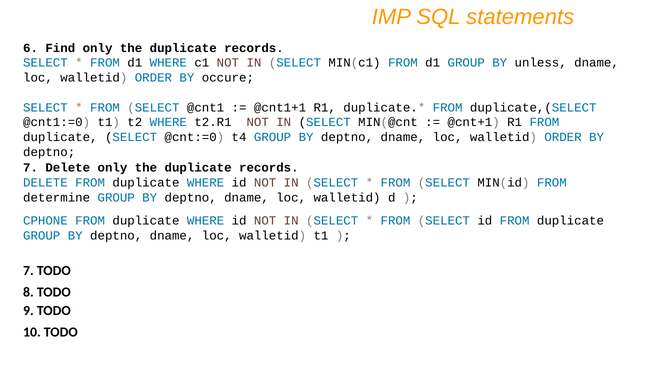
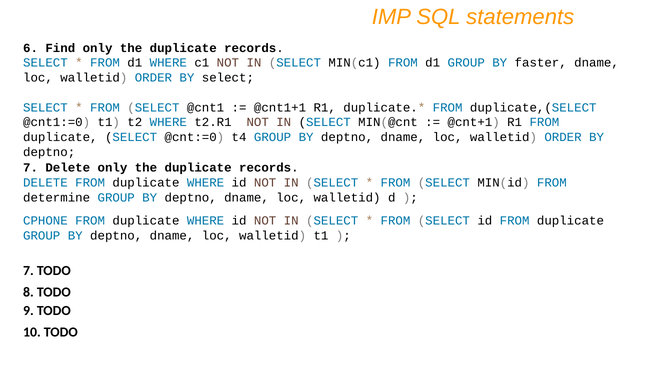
unless: unless -> faster
BY occure: occure -> select
